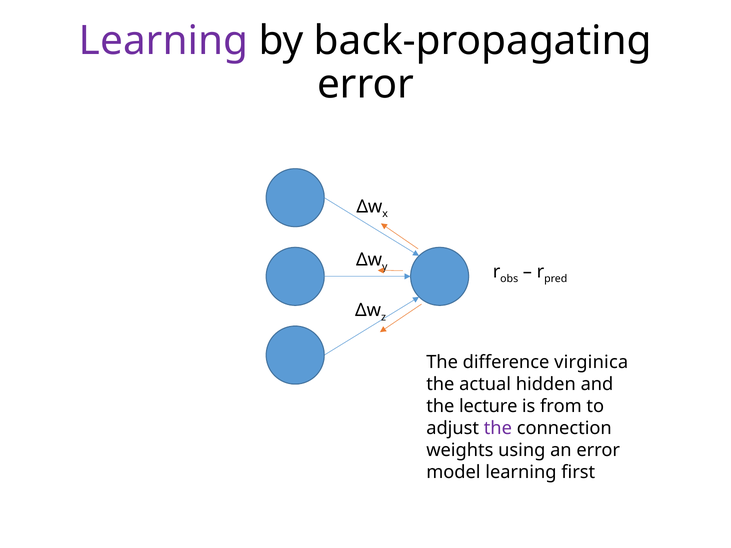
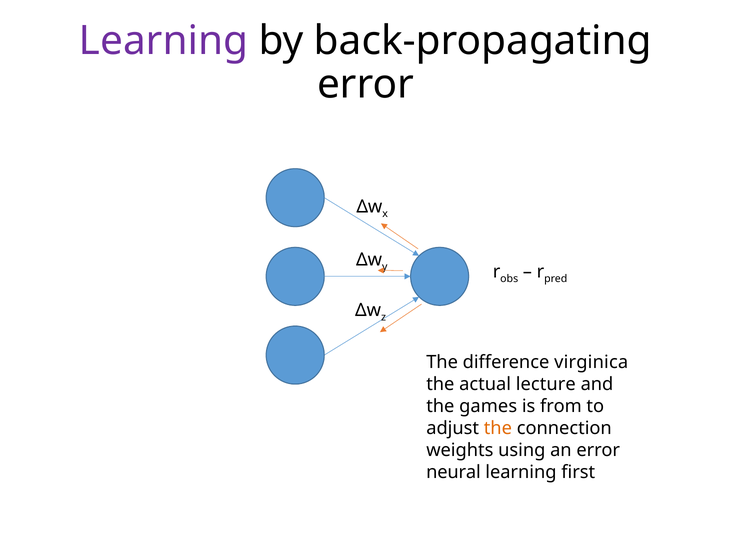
hidden: hidden -> lecture
lecture: lecture -> games
the at (498, 428) colour: purple -> orange
model: model -> neural
